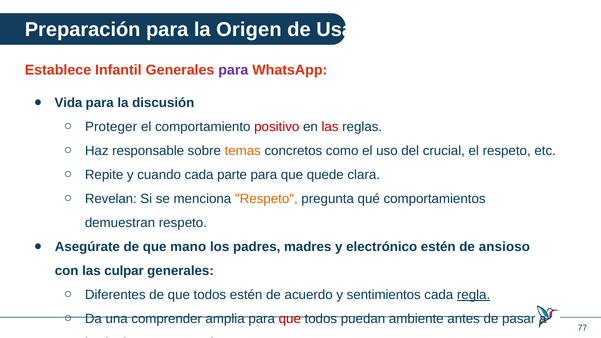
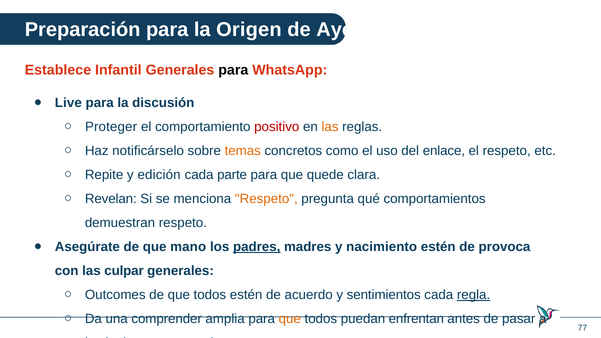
Usar: Usar -> Ayer
para at (233, 70) colour: purple -> black
Vida: Vida -> Live
las at (330, 127) colour: red -> orange
responsable: responsable -> notificárselo
crucial: crucial -> enlace
cuando: cuando -> edición
padres underline: none -> present
electrónico: electrónico -> nacimiento
ansioso: ansioso -> provoca
Diferentes: Diferentes -> Outcomes
que at (290, 319) colour: red -> orange
ambiente: ambiente -> enfrentan
